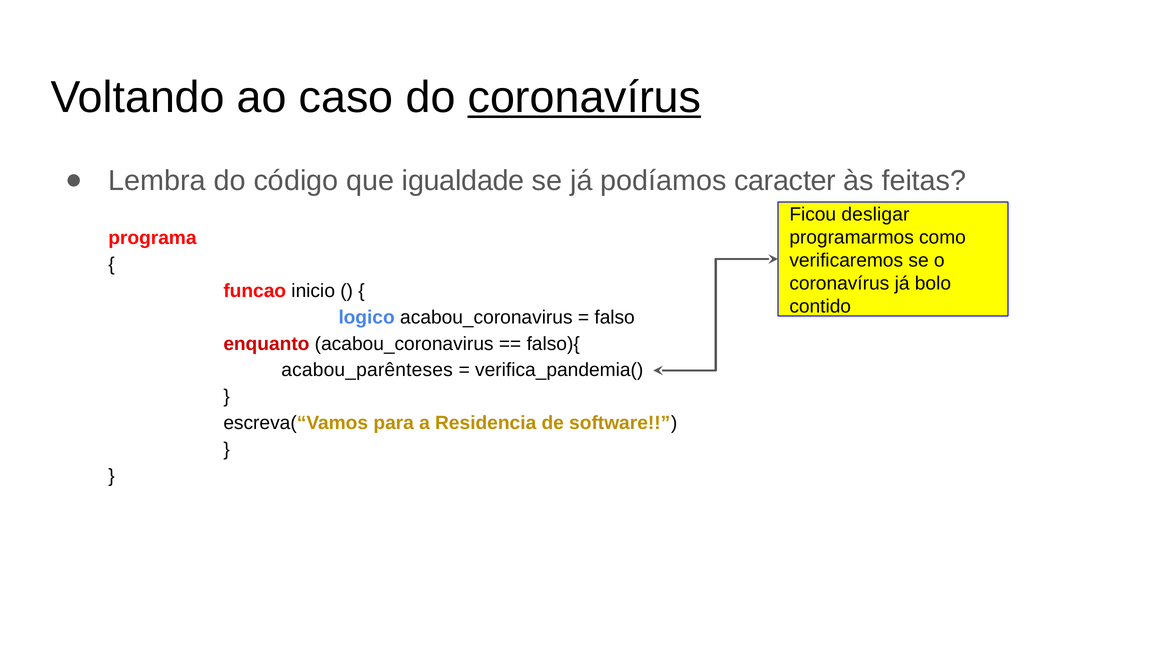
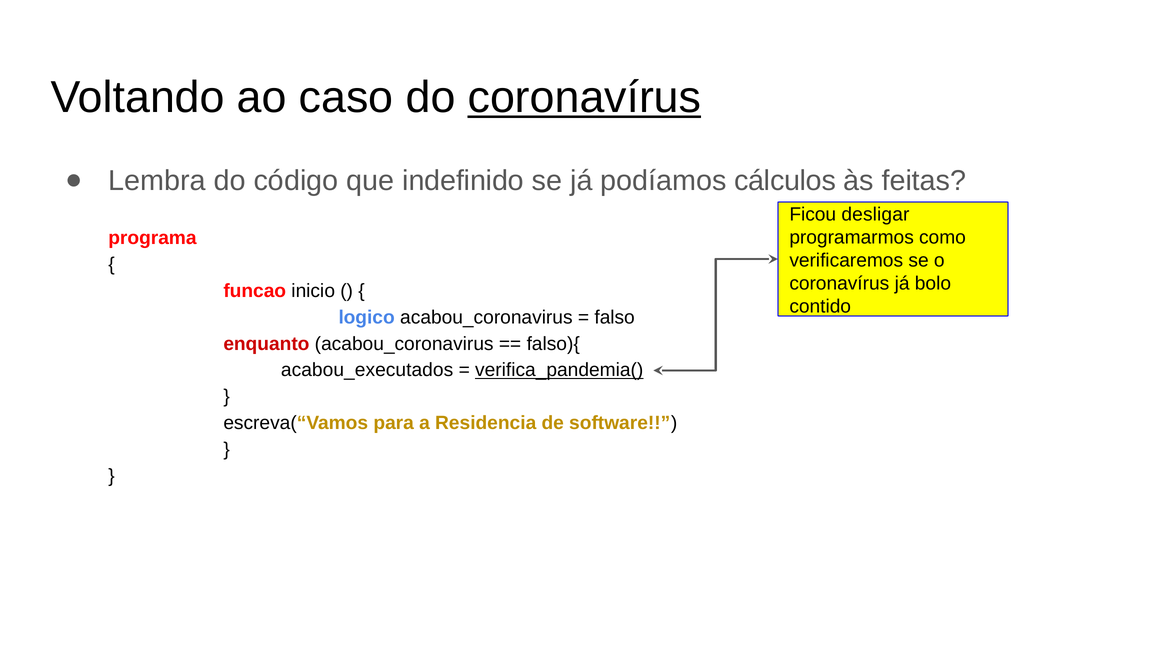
igualdade: igualdade -> indefinido
caracter: caracter -> cálculos
acabou_parênteses: acabou_parênteses -> acabou_executados
verifica_pandemia( underline: none -> present
